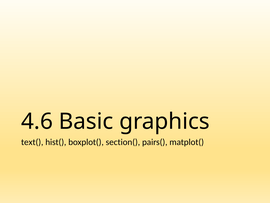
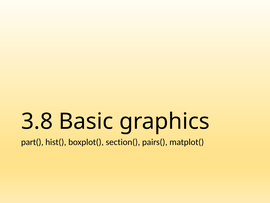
4.6: 4.6 -> 3.8
text(: text( -> part(
